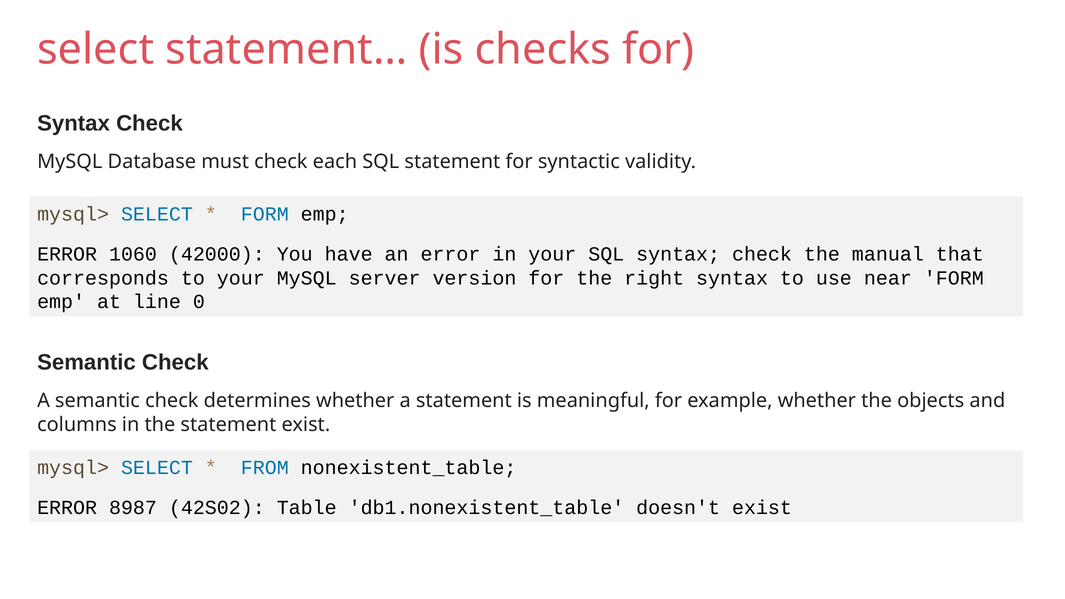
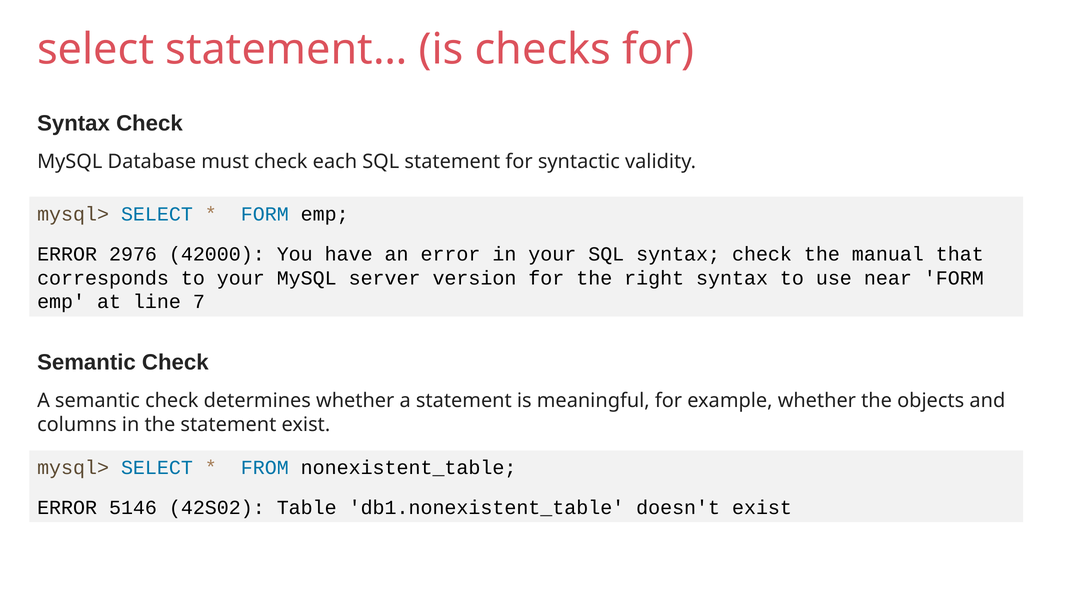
1060: 1060 -> 2976
0: 0 -> 7
8987: 8987 -> 5146
